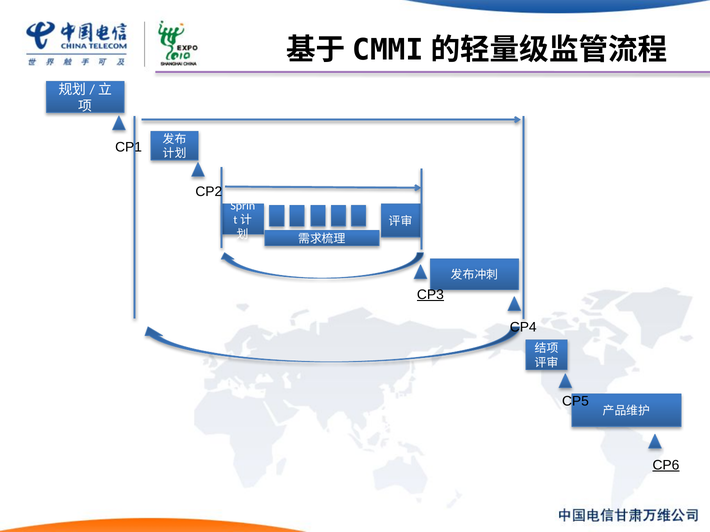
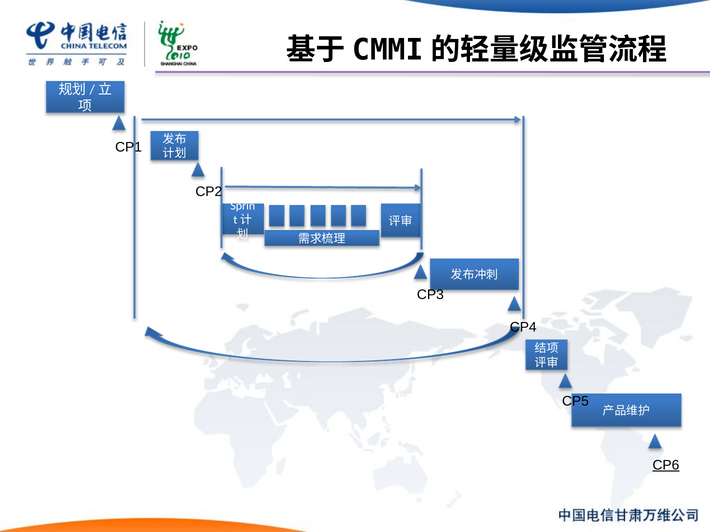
CP3 underline: present -> none
